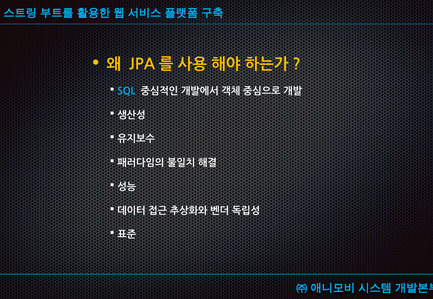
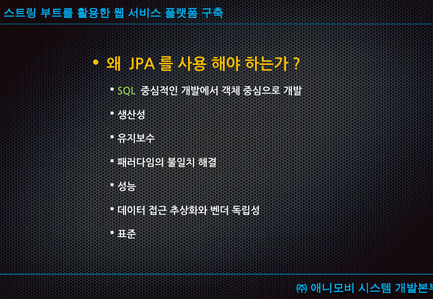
SQL colour: light blue -> light green
